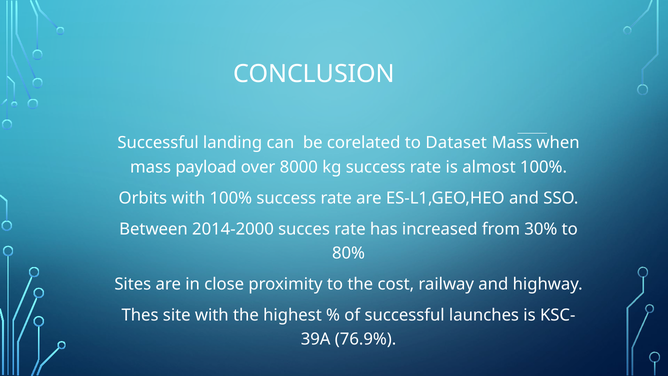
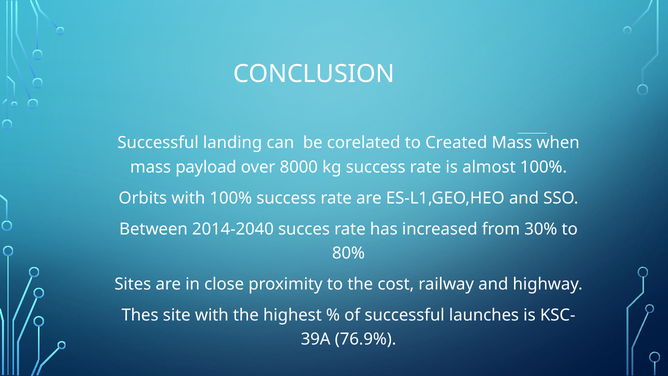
Dataset: Dataset -> Created
2014-2000: 2014-2000 -> 2014-2040
